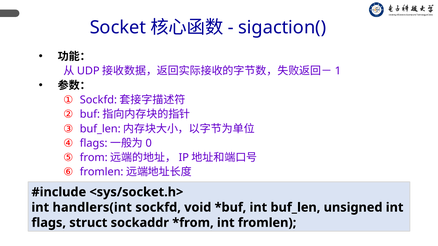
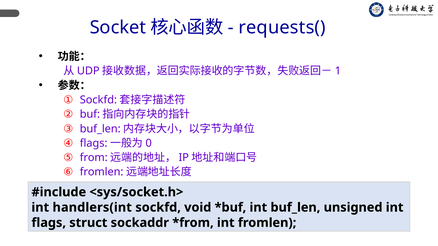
sigaction(: sigaction( -> requests(
